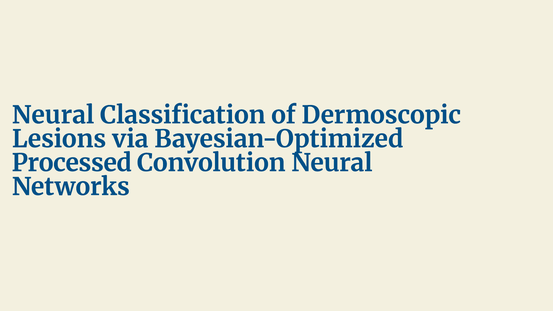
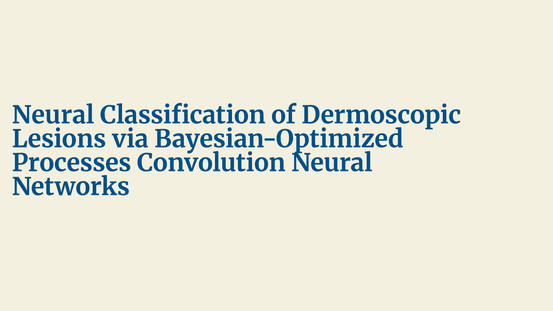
Processed: Processed -> Processes
